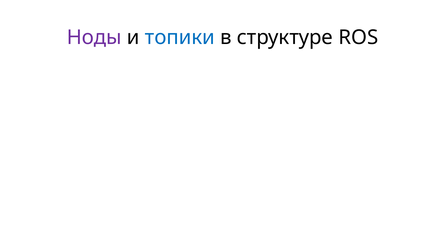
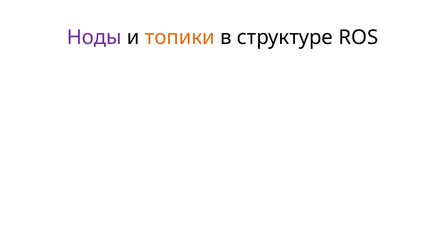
топики colour: blue -> orange
